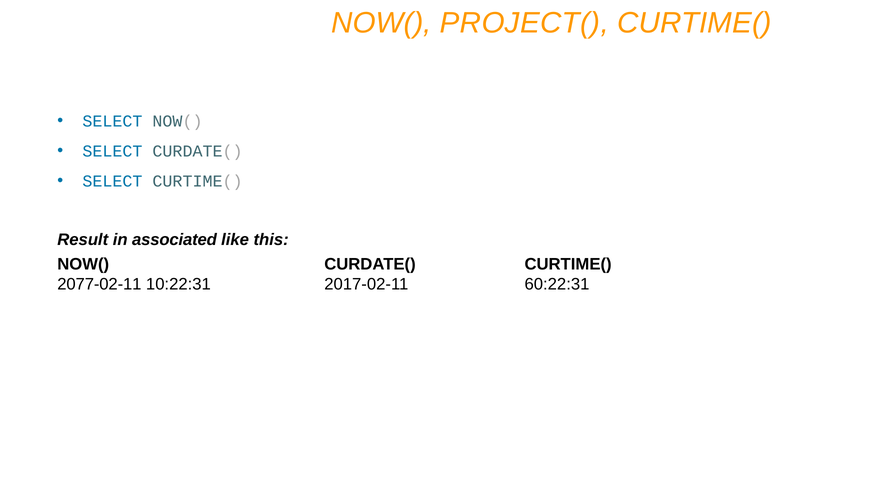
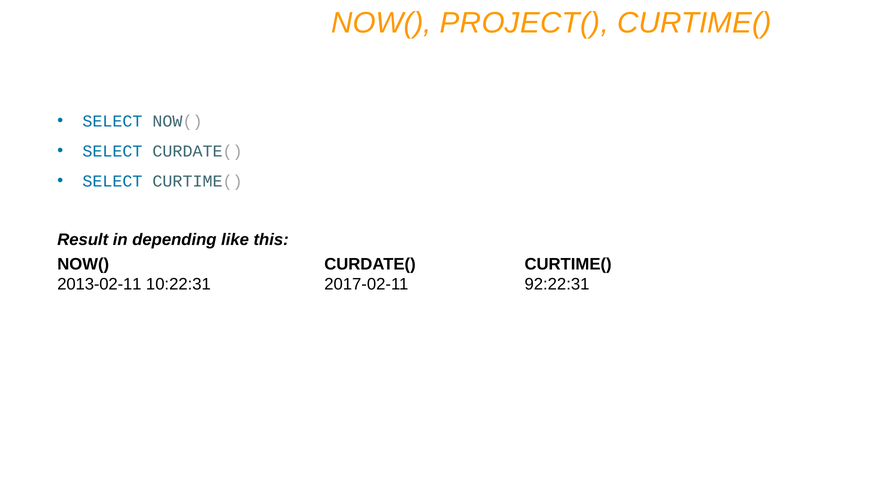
associated: associated -> depending
2077-02-11: 2077-02-11 -> 2013-02-11
60:22:31: 60:22:31 -> 92:22:31
